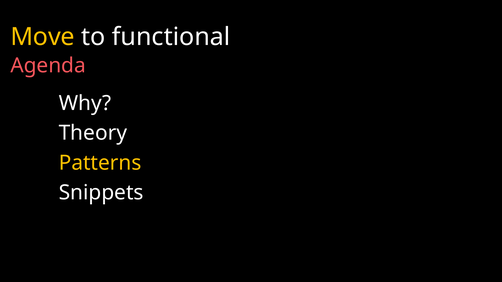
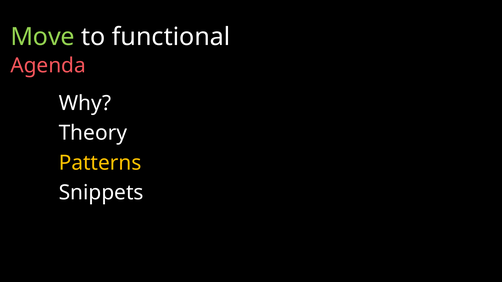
Move colour: yellow -> light green
